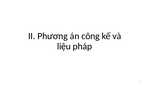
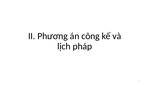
liệu: liệu -> lịch
